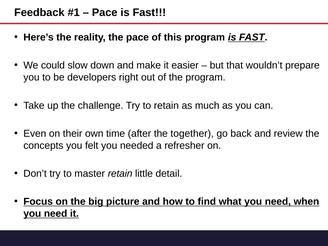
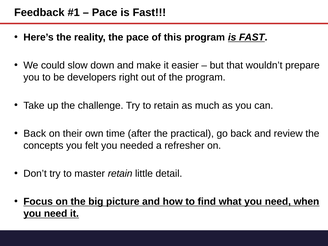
Even at (35, 133): Even -> Back
together: together -> practical
